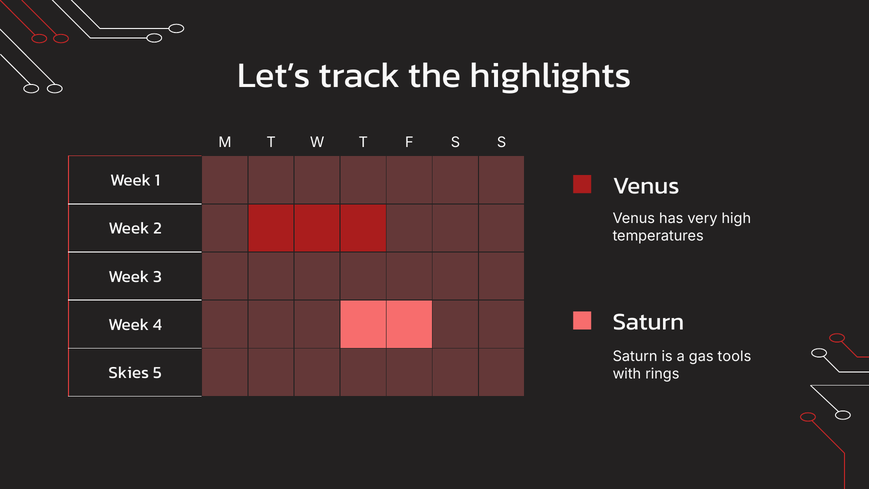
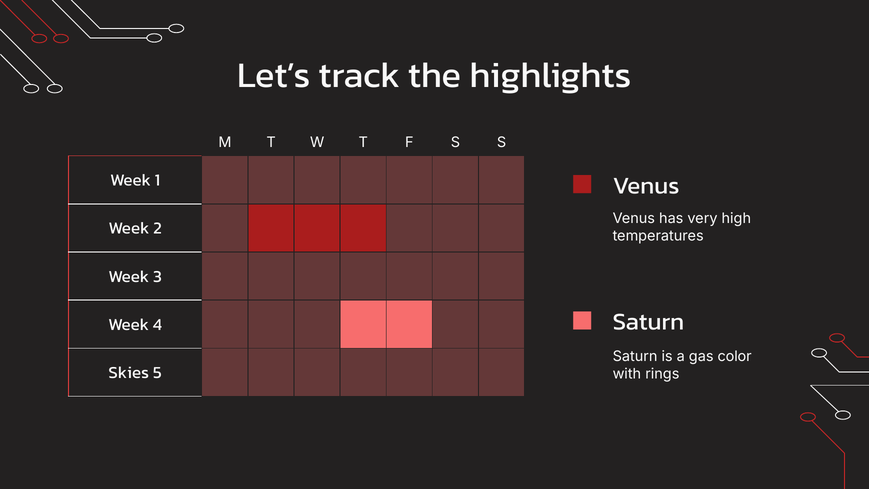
tools: tools -> color
